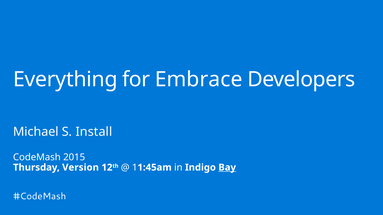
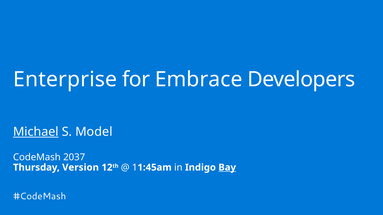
Everything: Everything -> Enterprise
Michael underline: none -> present
Install: Install -> Model
2015: 2015 -> 2037
